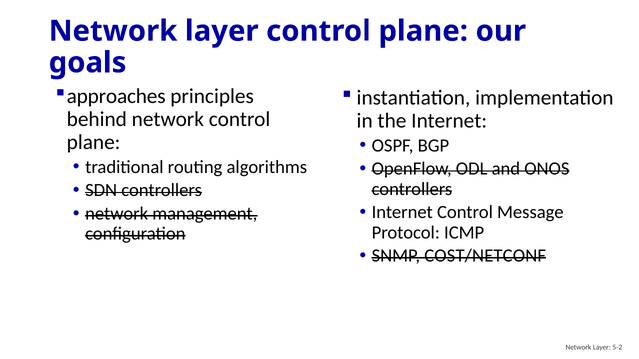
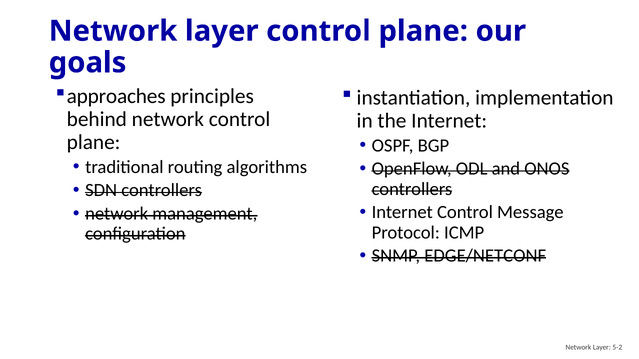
COST/NETCONF: COST/NETCONF -> EDGE/NETCONF
